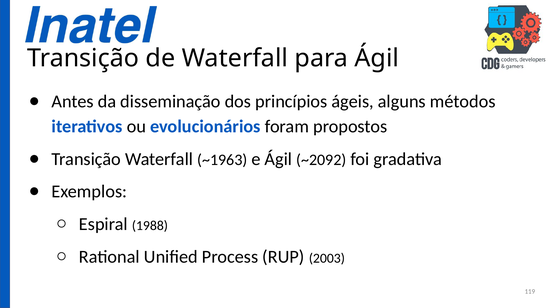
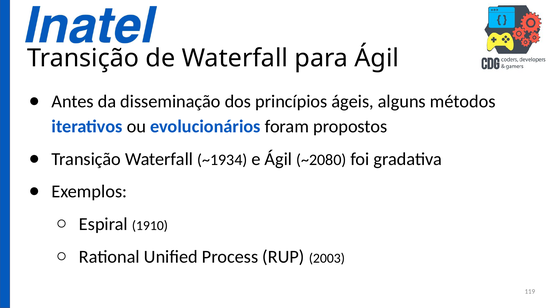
~1963: ~1963 -> ~1934
~2092: ~2092 -> ~2080
1988: 1988 -> 1910
